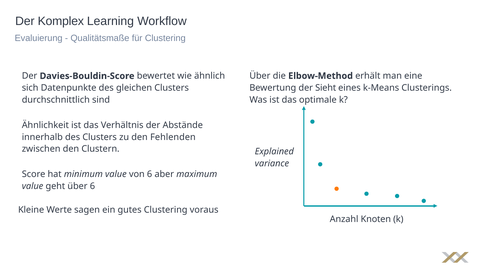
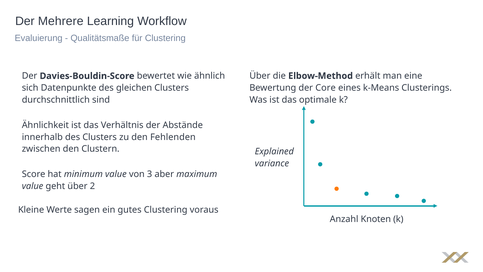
Komplex: Komplex -> Mehrere
Sieht: Sieht -> Core
von 6: 6 -> 3
über 6: 6 -> 2
